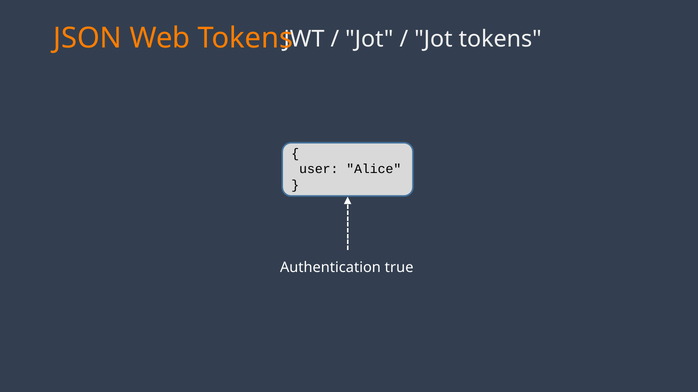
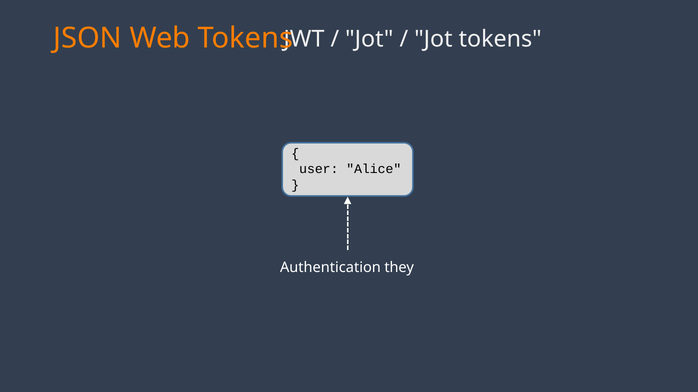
true: true -> they
